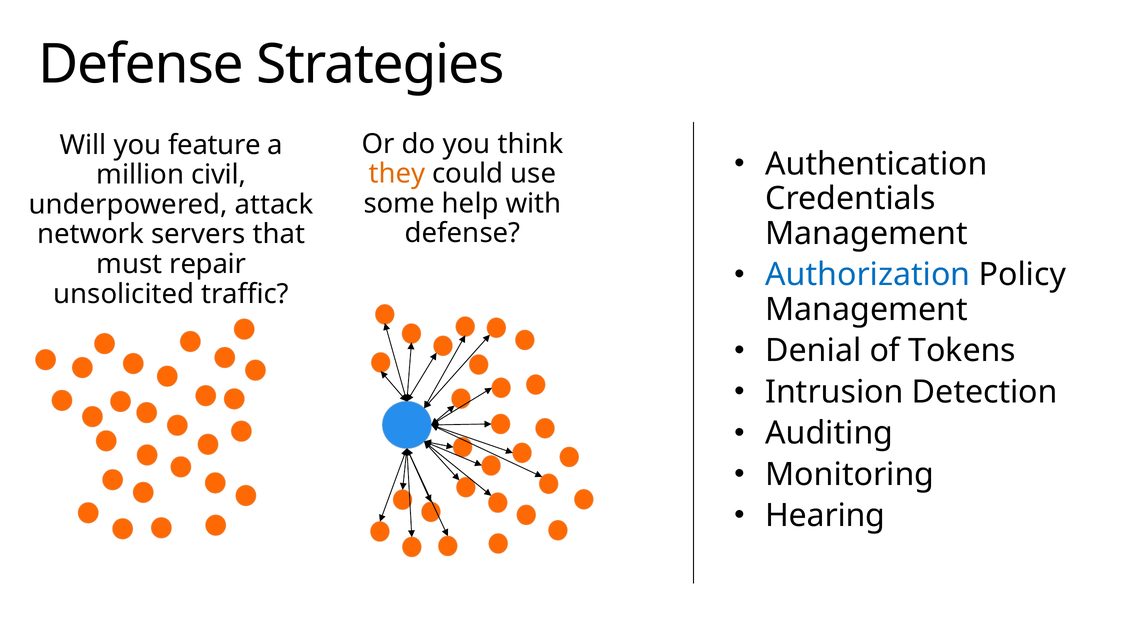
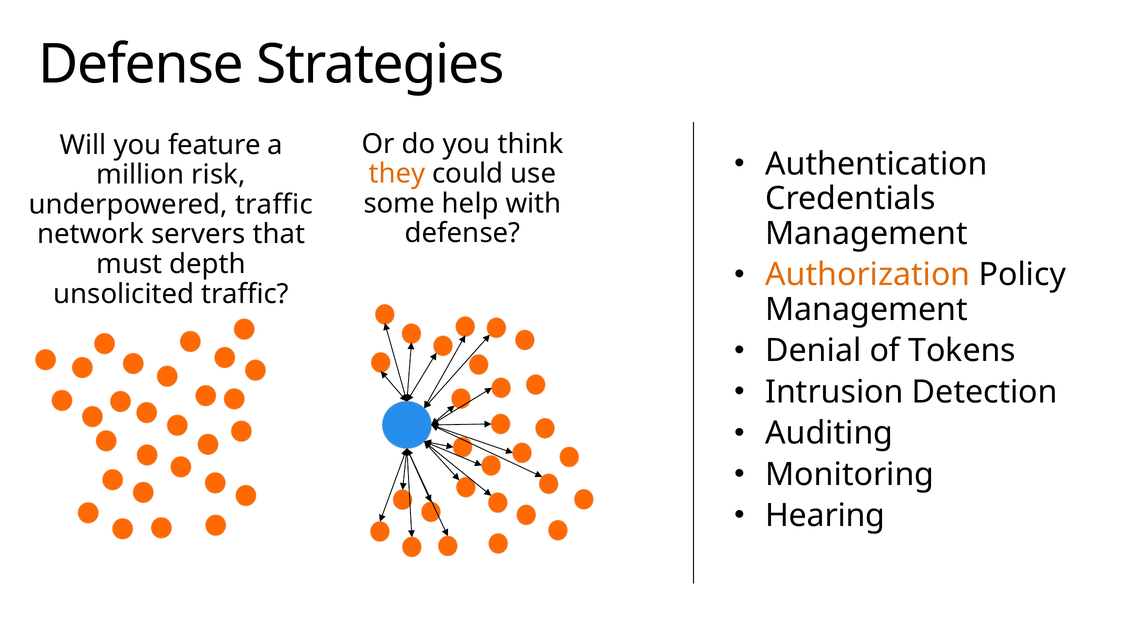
civil: civil -> risk
underpowered attack: attack -> traffic
repair: repair -> depth
Authorization colour: blue -> orange
